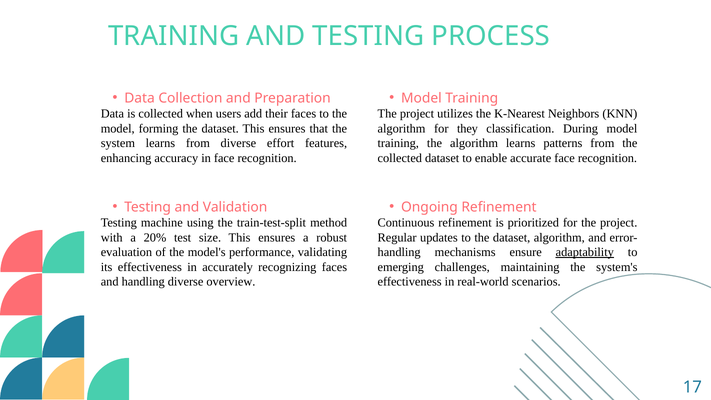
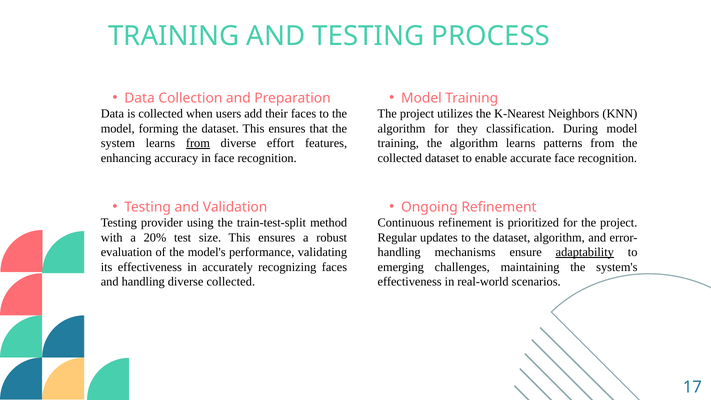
from at (198, 143) underline: none -> present
machine: machine -> provider
diverse overview: overview -> collected
